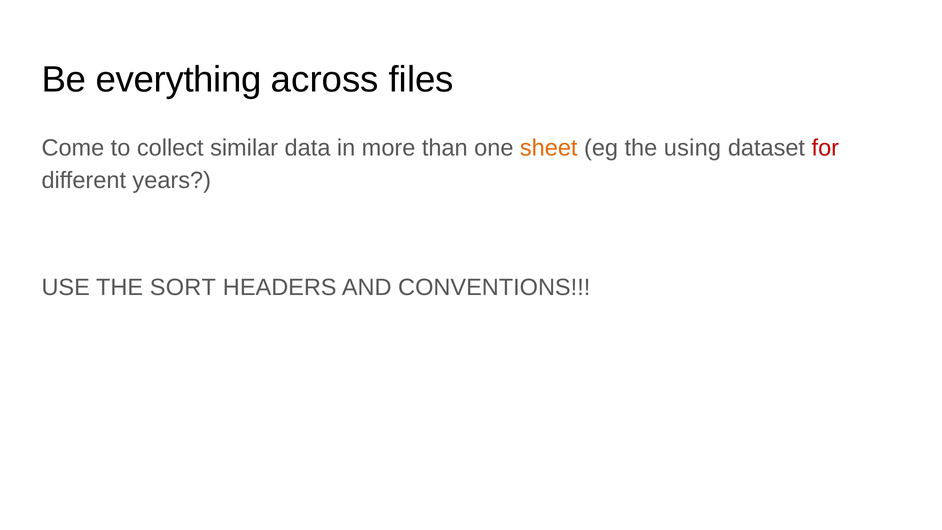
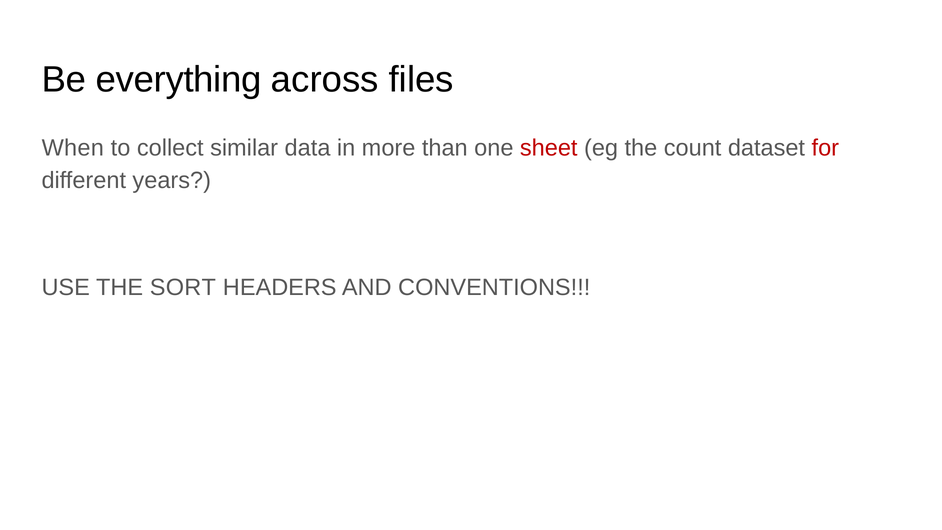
Come: Come -> When
sheet colour: orange -> red
using: using -> count
